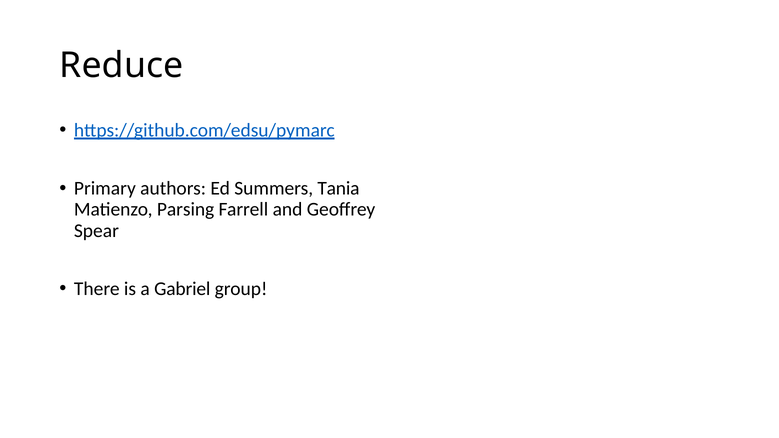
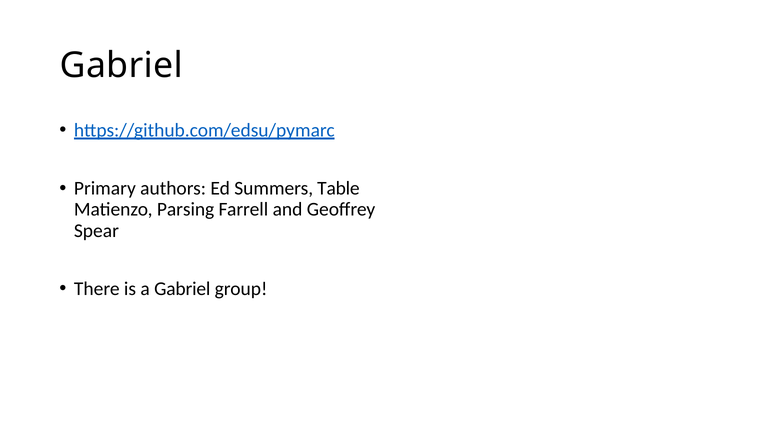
Reduce at (122, 65): Reduce -> Gabriel
Tania: Tania -> Table
